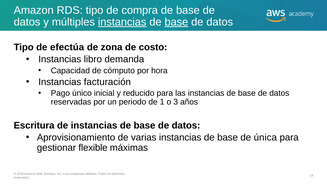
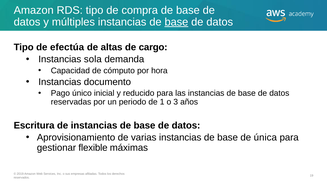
instancias at (122, 22) underline: present -> none
zona: zona -> altas
costo: costo -> cargo
libro: libro -> sola
facturación: facturación -> documento
